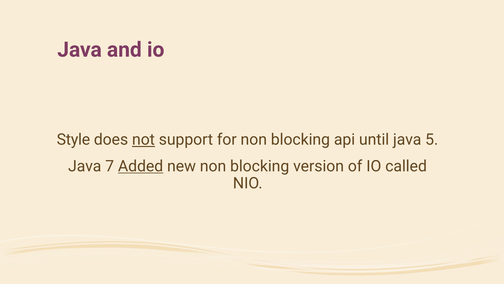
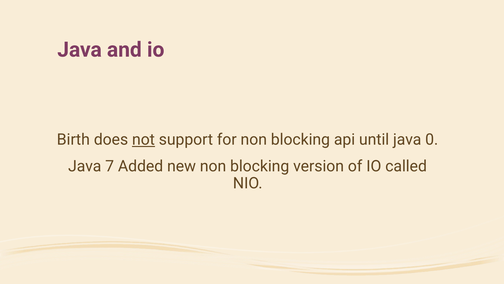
Style: Style -> Birth
5: 5 -> 0
Added underline: present -> none
